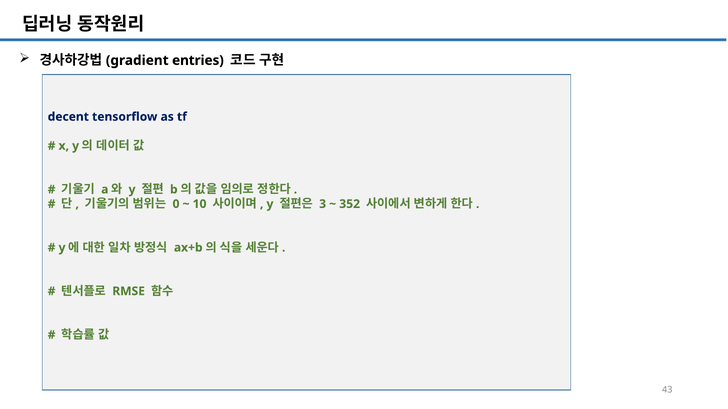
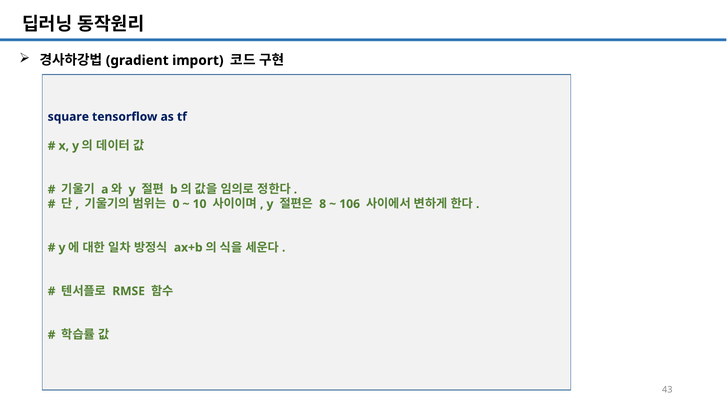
entries: entries -> import
decent: decent -> square
3: 3 -> 8
352: 352 -> 106
